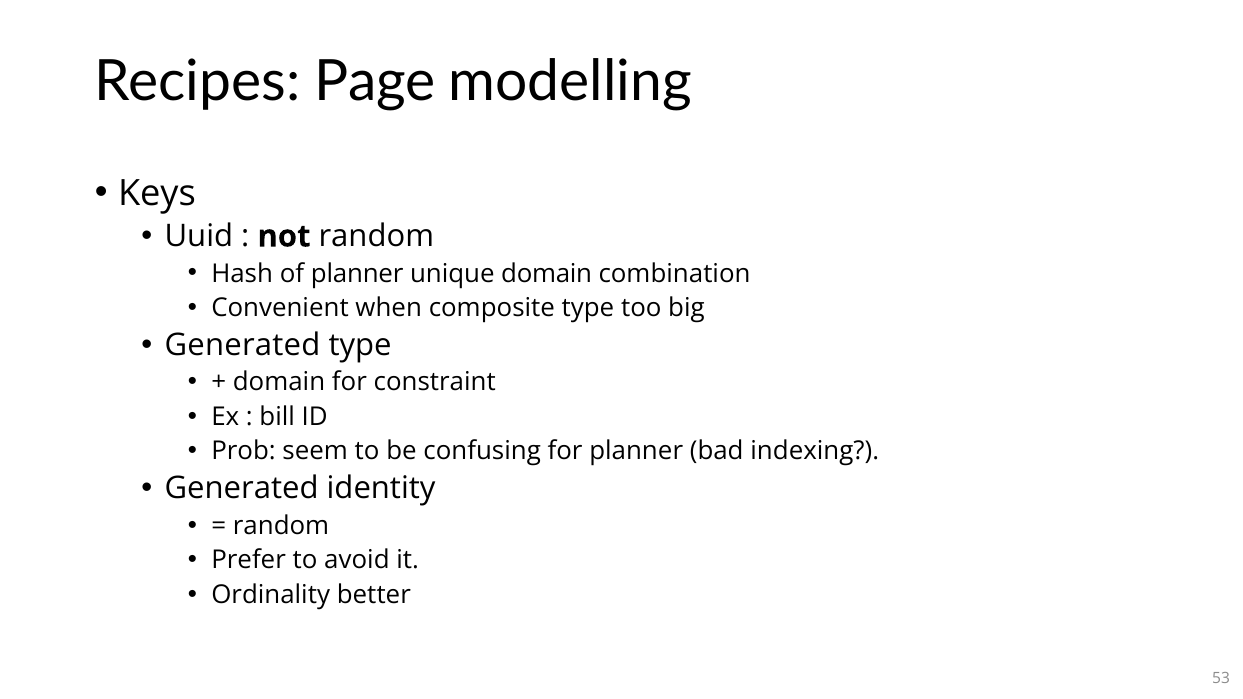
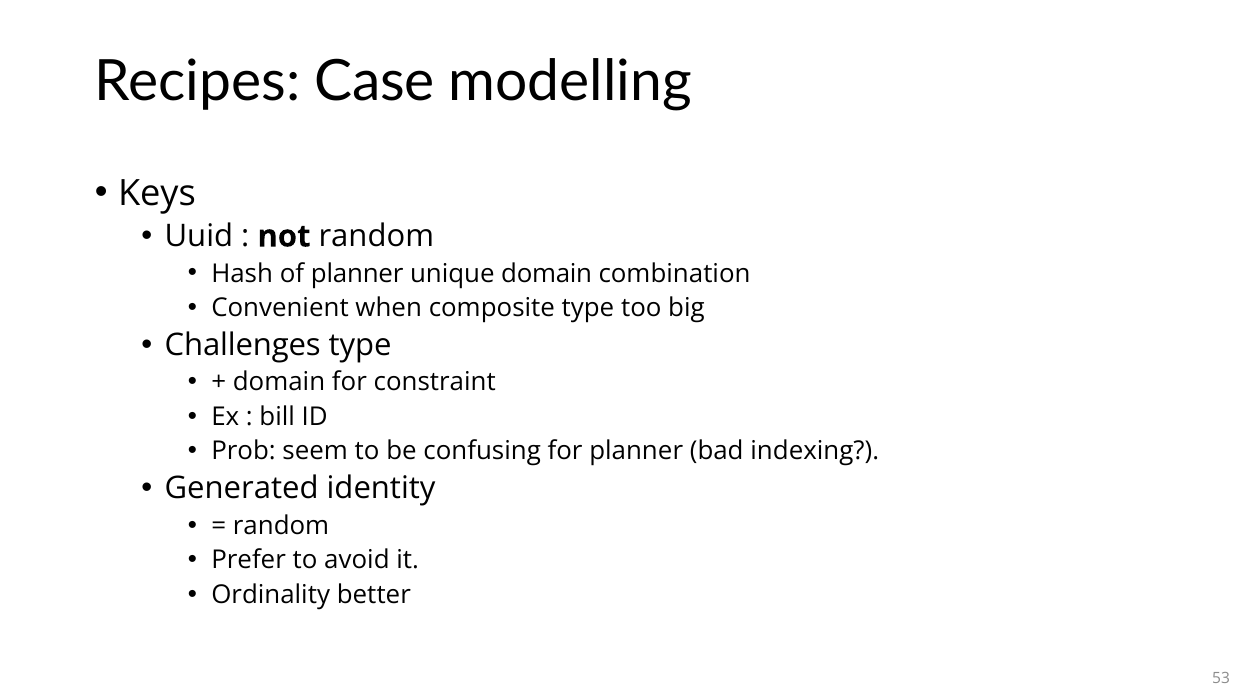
Page: Page -> Case
Generated at (242, 345): Generated -> Challenges
